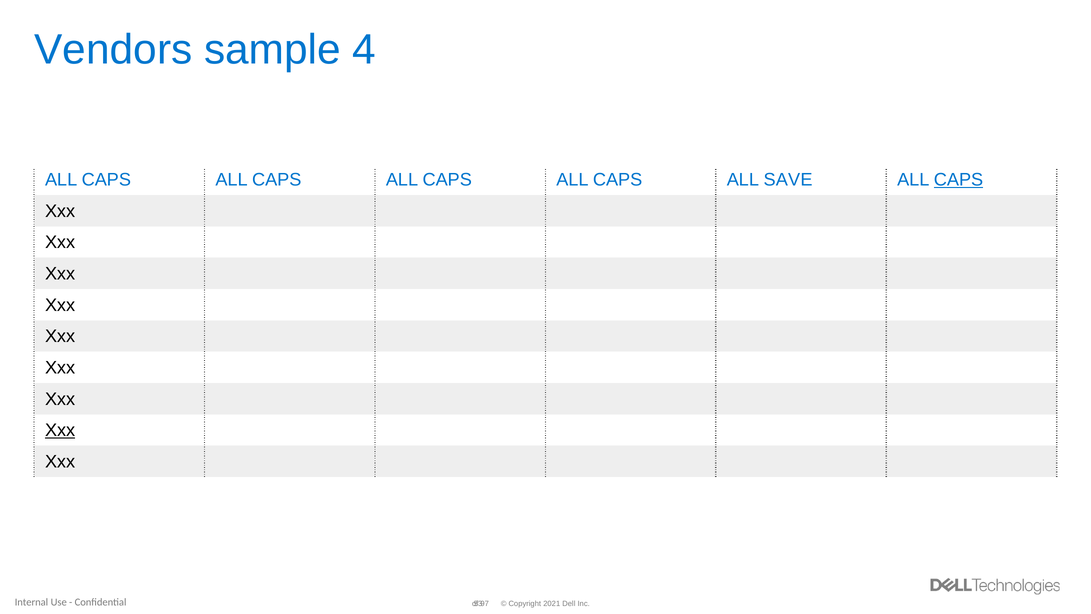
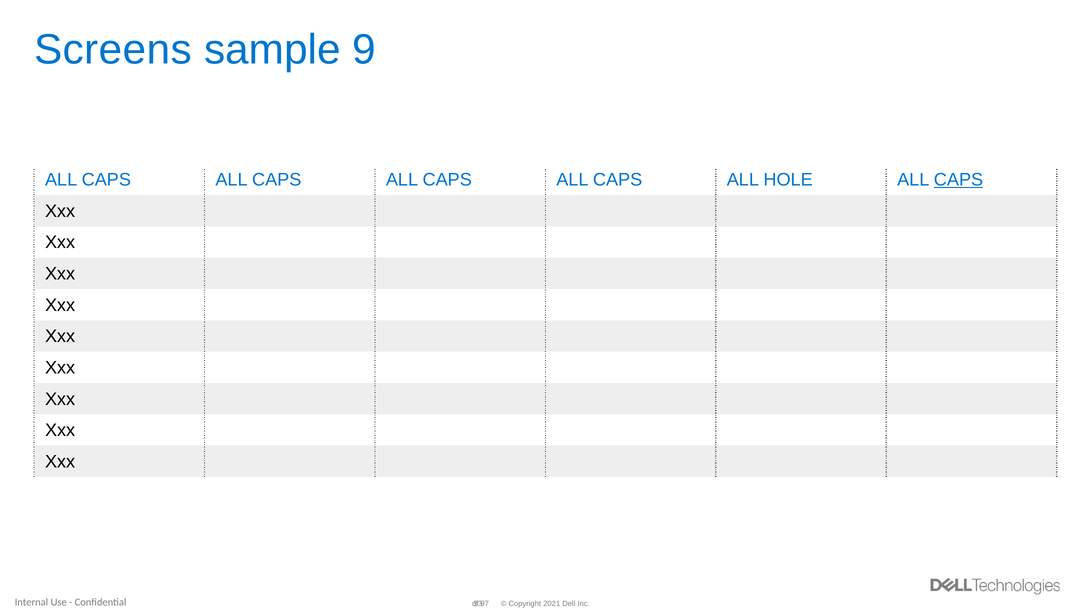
Vendors: Vendors -> Screens
4: 4 -> 9
SAVE: SAVE -> HOLE
Xxx at (60, 430) underline: present -> none
